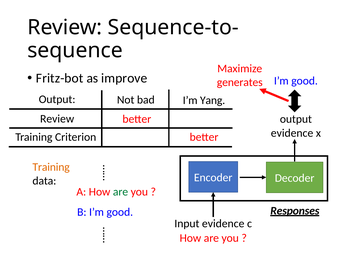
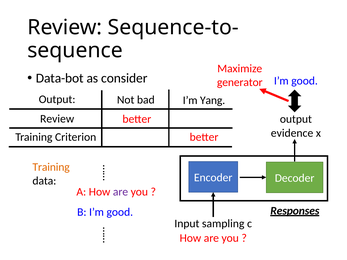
Fritz-bot: Fritz-bot -> Data-bot
improve: improve -> consider
generates: generates -> generator
are at (121, 192) colour: green -> purple
Input evidence: evidence -> sampling
